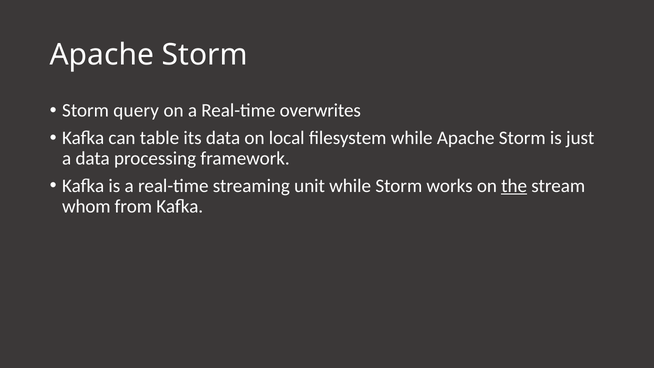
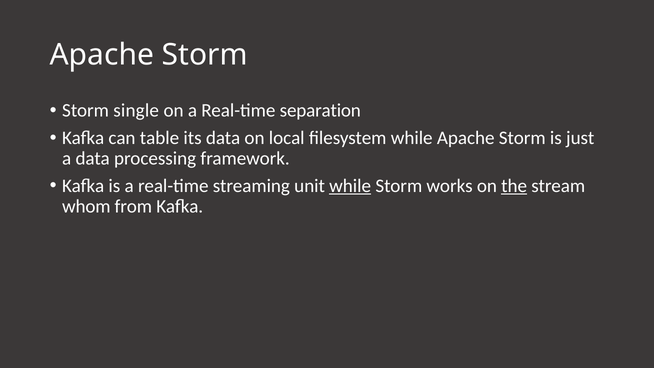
query: query -> single
overwrites: overwrites -> separation
while at (350, 186) underline: none -> present
